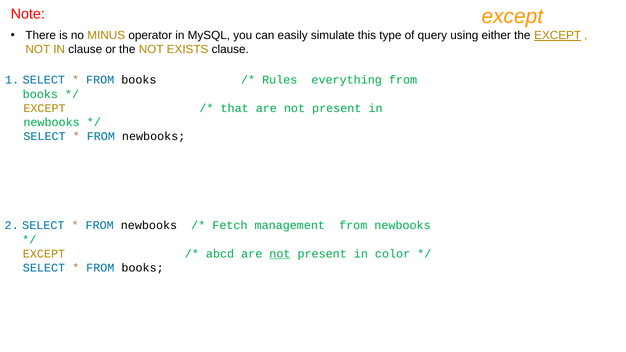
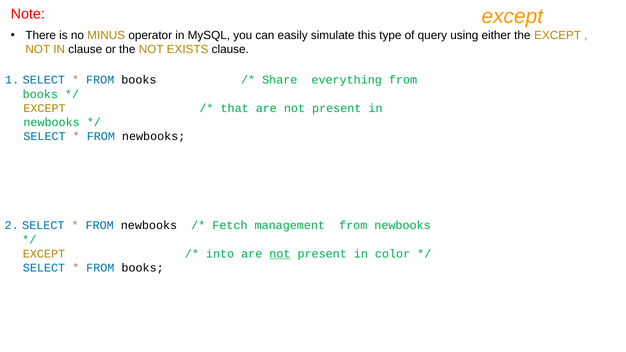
EXCEPT at (558, 36) underline: present -> none
Rules: Rules -> Share
abcd: abcd -> into
